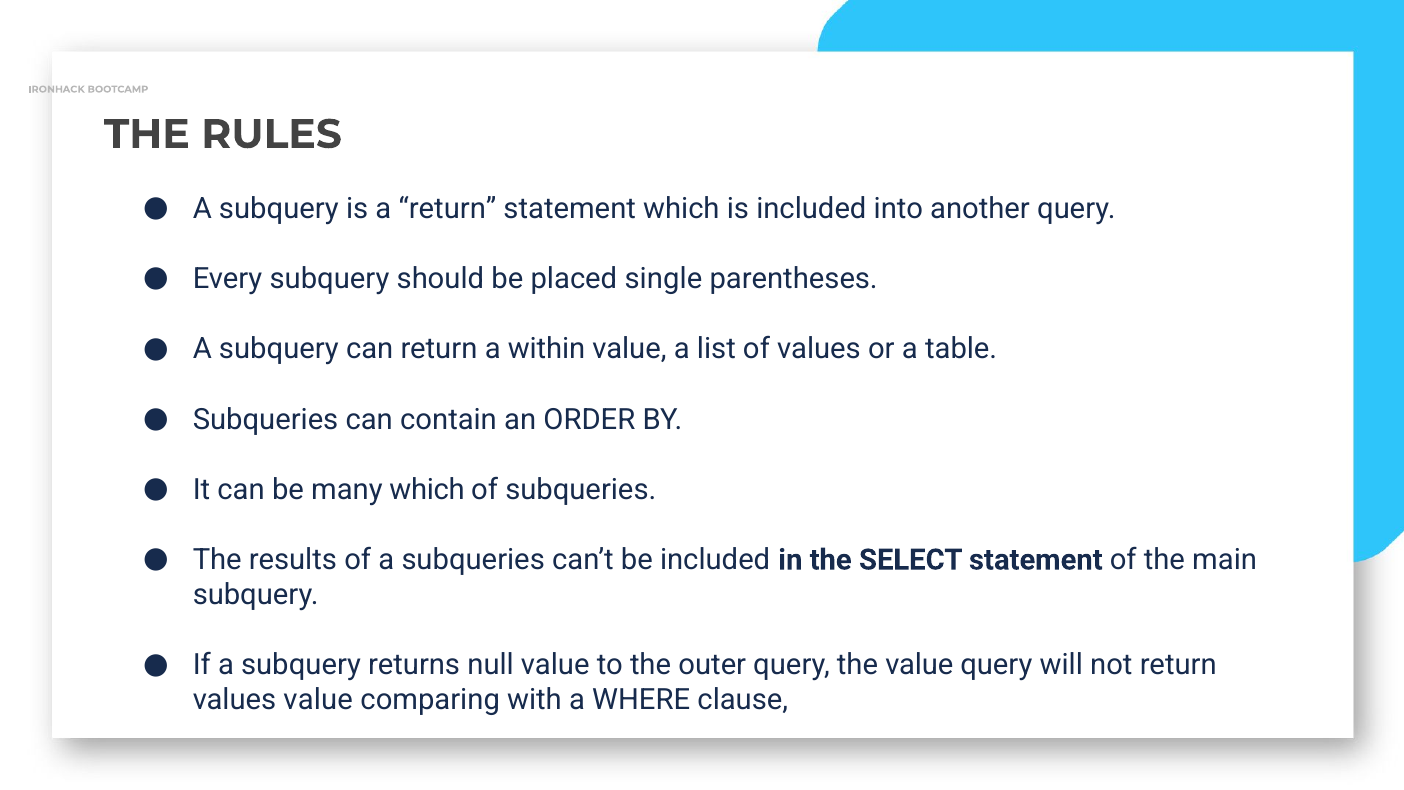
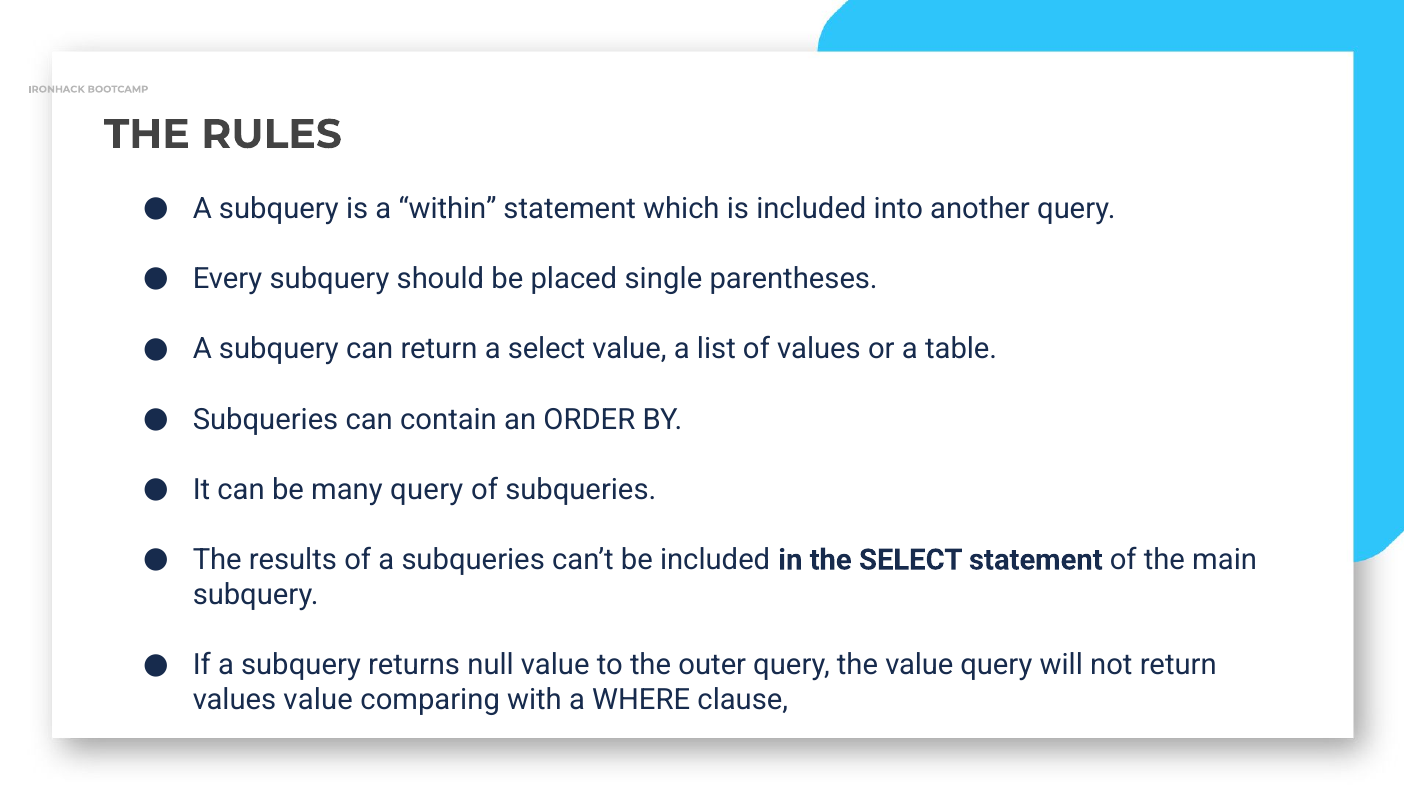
a return: return -> within
a within: within -> select
many which: which -> query
